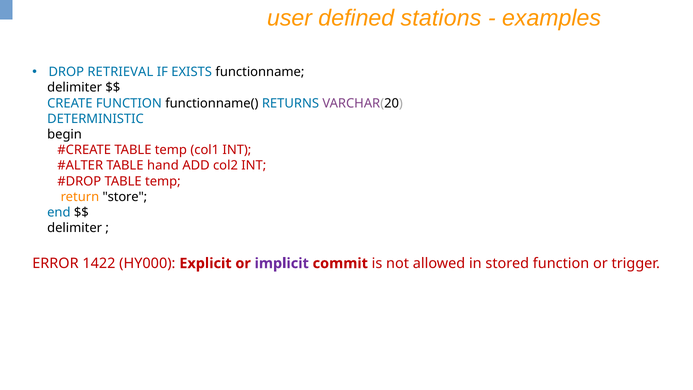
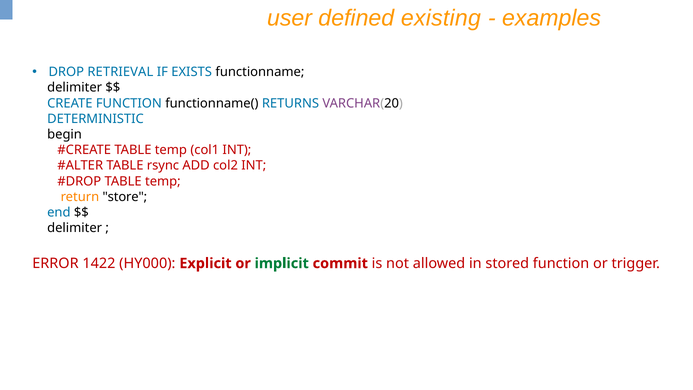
stations: stations -> existing
hand: hand -> rsync
implicit colour: purple -> green
